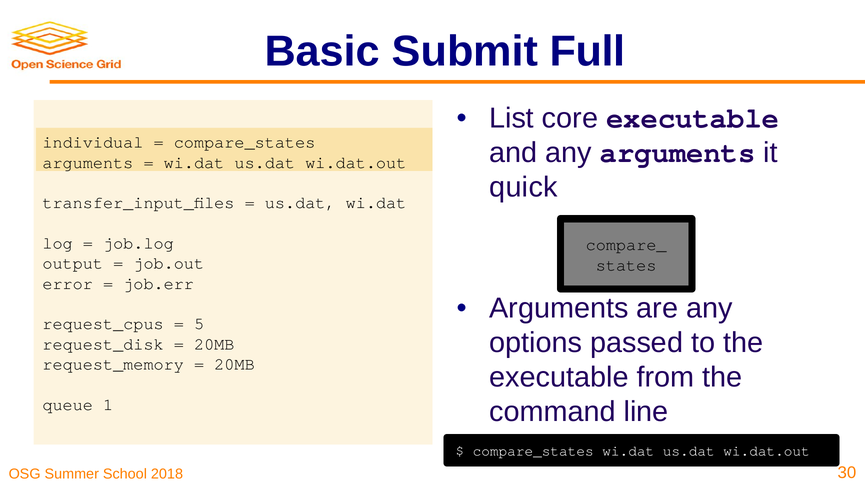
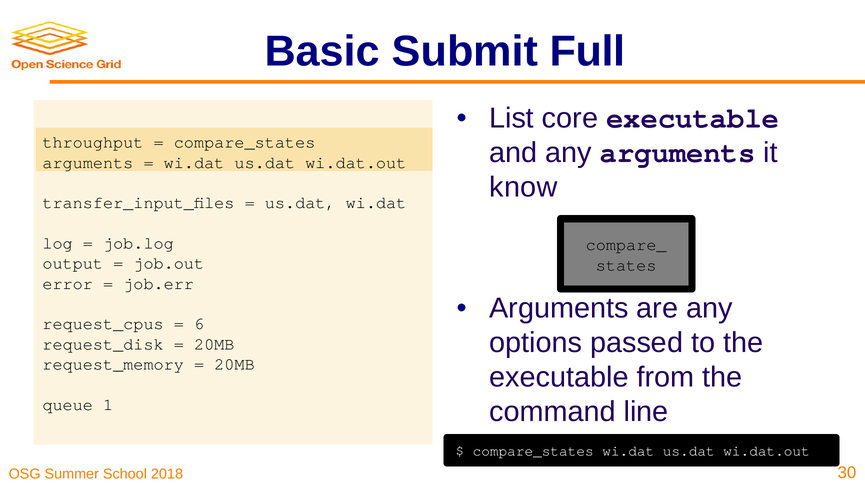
individual: individual -> throughput
quick: quick -> know
5: 5 -> 6
